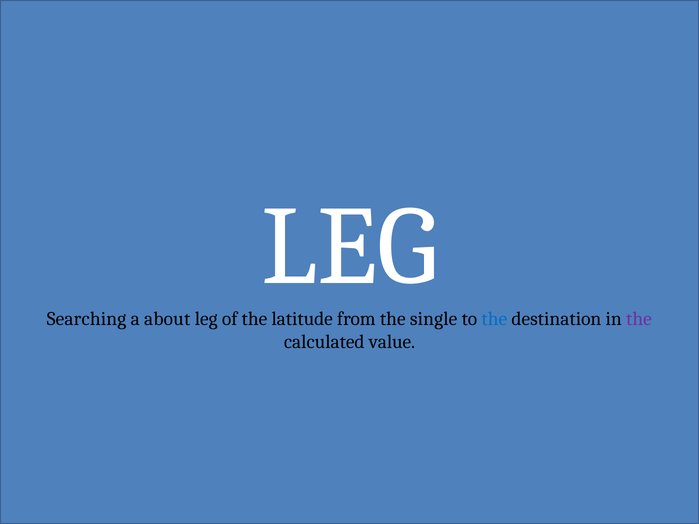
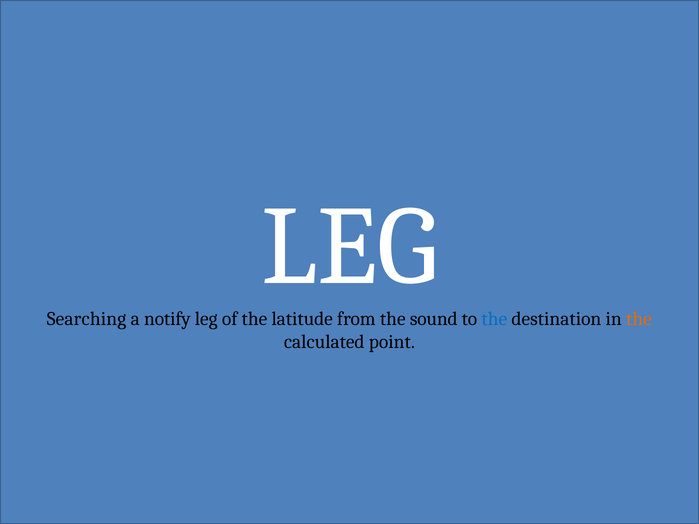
about: about -> notify
single: single -> sound
the at (639, 319) colour: purple -> orange
value: value -> point
